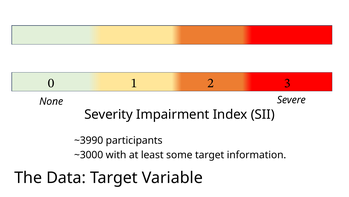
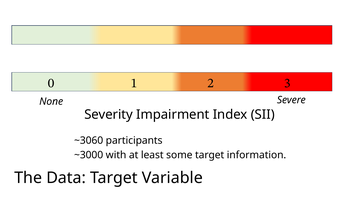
~3990: ~3990 -> ~3060
